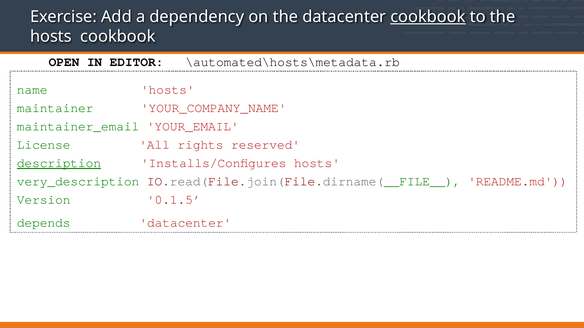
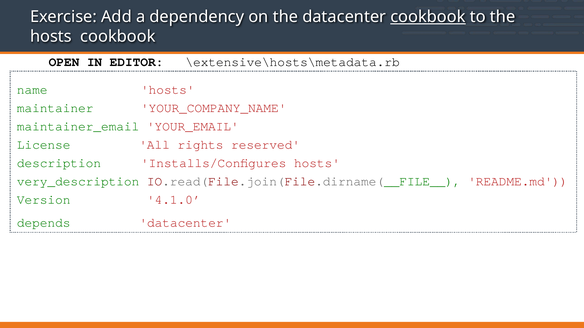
\automated\hosts\metadata.rb: \automated\hosts\metadata.rb -> \extensive\hosts\metadata.rb
description underline: present -> none
0.1.5: 0.1.5 -> 4.1.0
